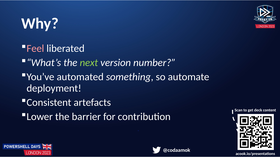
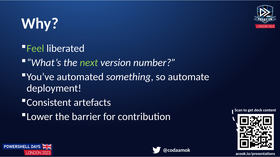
Feel colour: pink -> light green
